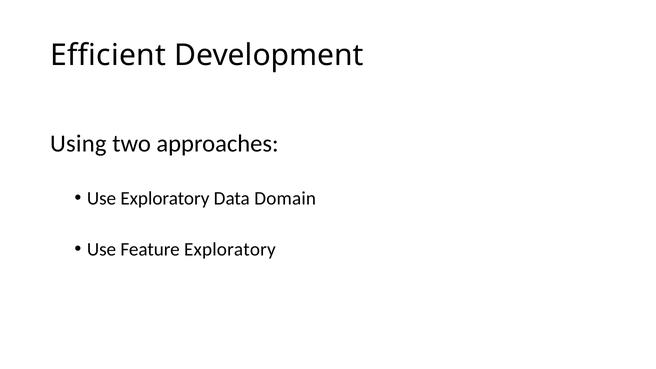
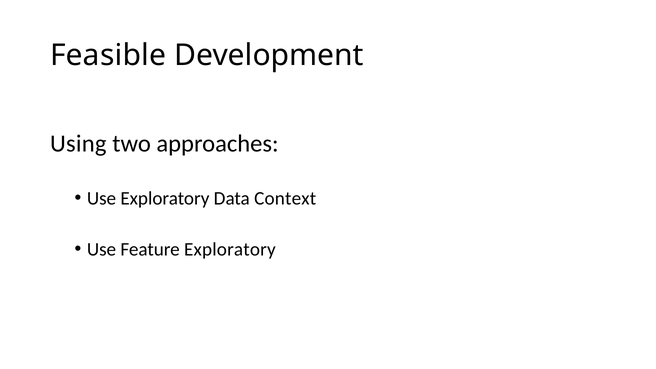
Efficient: Efficient -> Feasible
Domain: Domain -> Context
